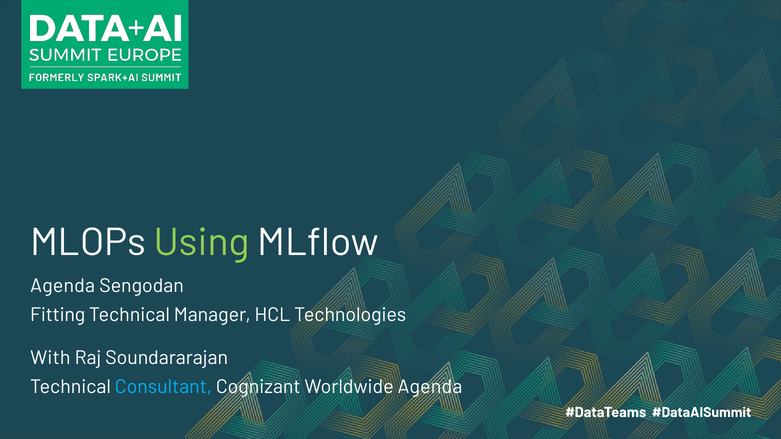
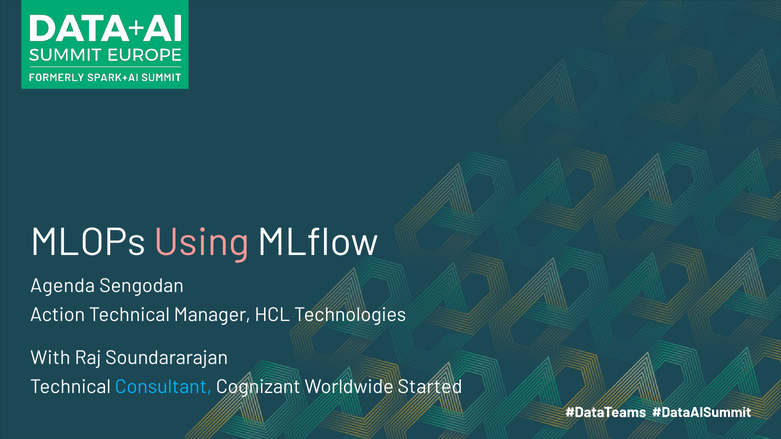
Using colour: light green -> pink
Fitting: Fitting -> Action
Worldwide Agenda: Agenda -> Started
